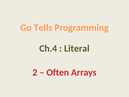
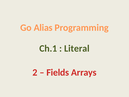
Tells: Tells -> Alias
Ch.4: Ch.4 -> Ch.1
Often: Often -> Fields
